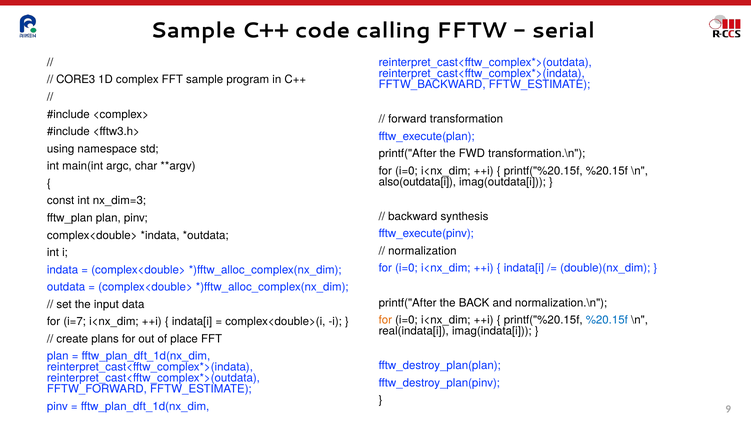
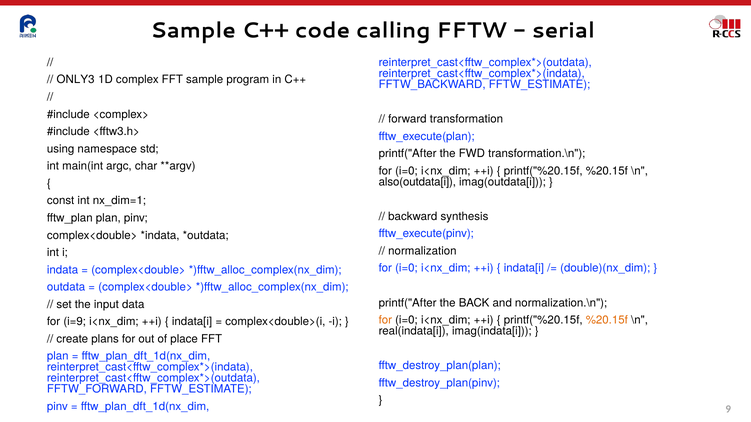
CORE3: CORE3 -> ONLY3
nx_dim=3: nx_dim=3 -> nx_dim=1
%20.15f at (607, 320) colour: blue -> orange
i=7: i=7 -> i=9
